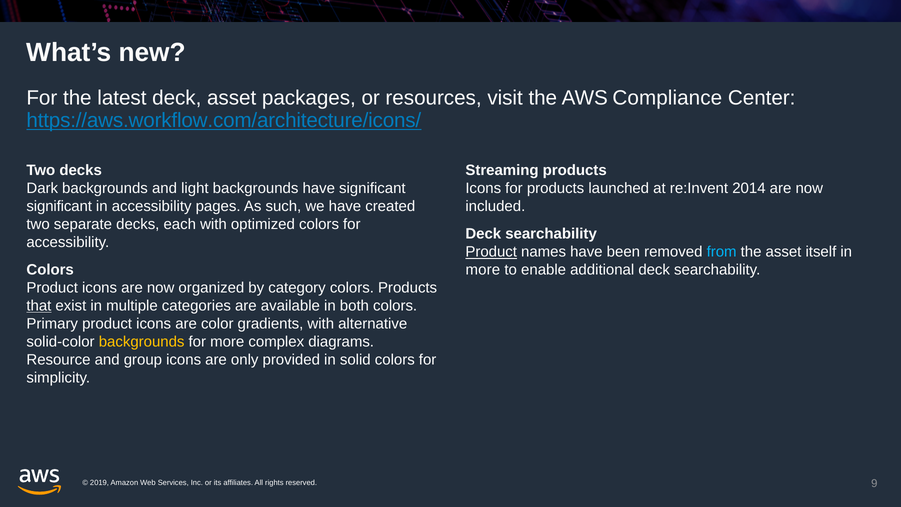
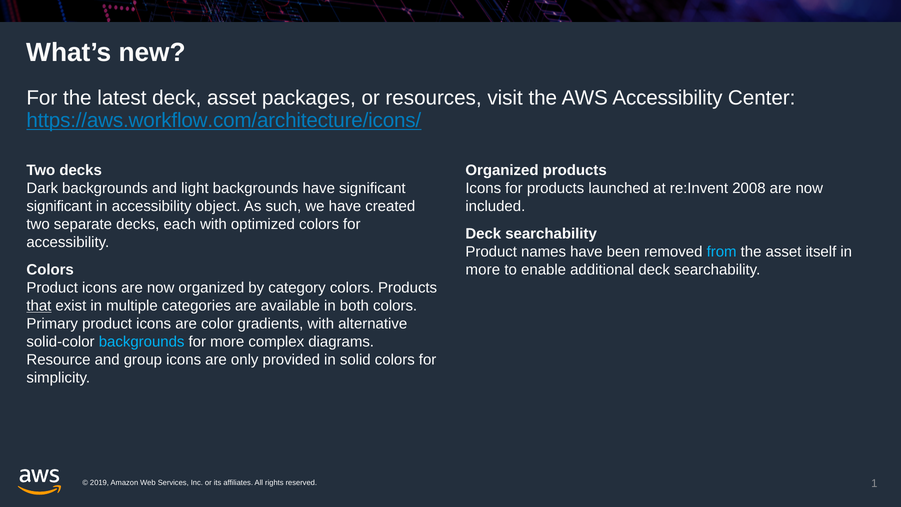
AWS Compliance: Compliance -> Accessibility
Streaming at (502, 170): Streaming -> Organized
2014: 2014 -> 2008
pages: pages -> object
Product at (491, 252) underline: present -> none
backgrounds at (142, 342) colour: yellow -> light blue
9: 9 -> 1
